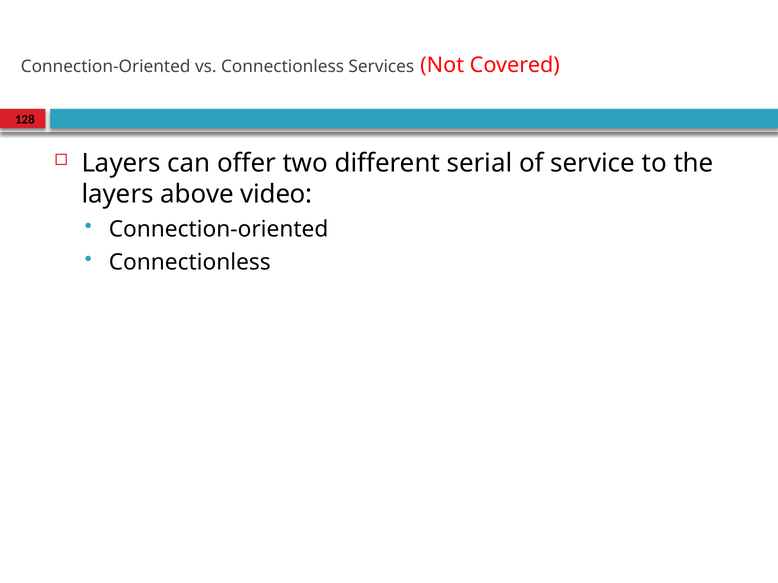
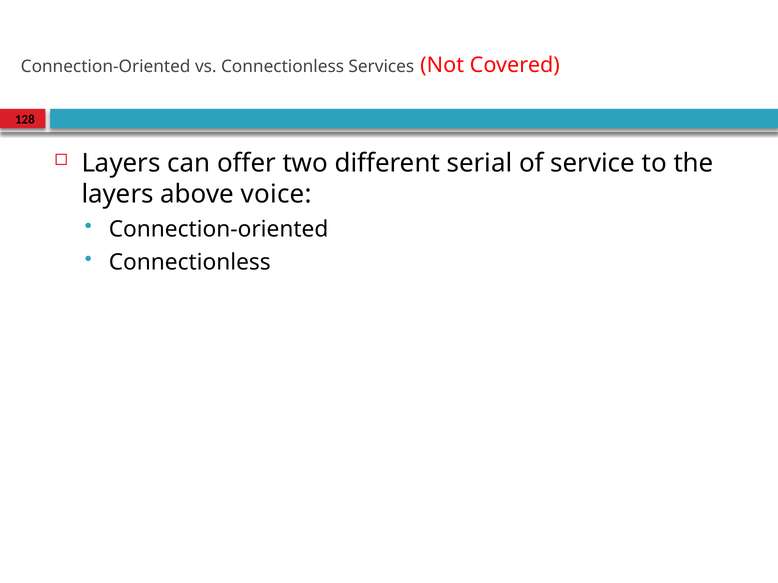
video: video -> voice
